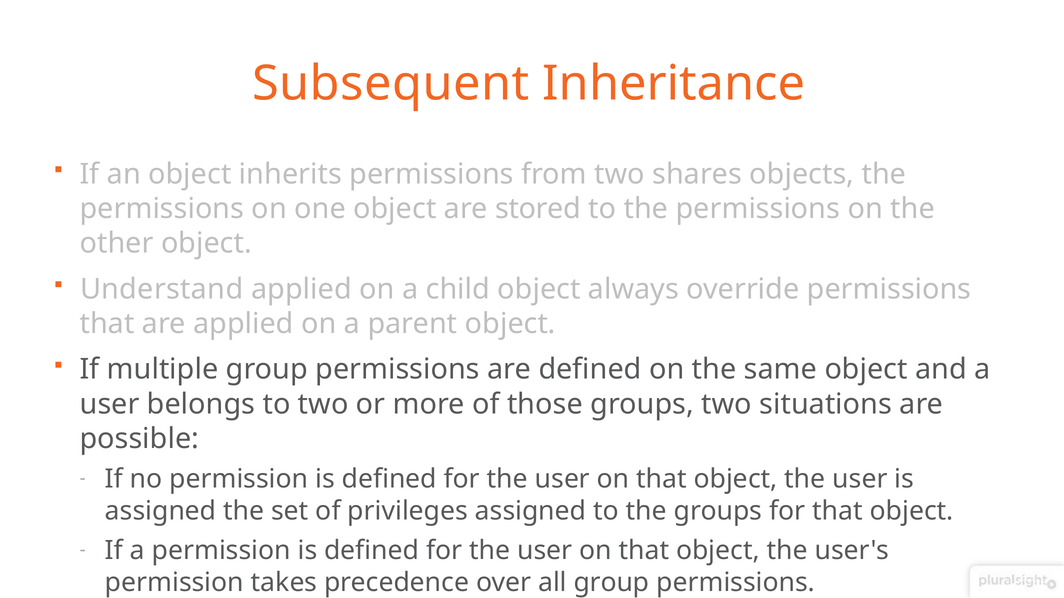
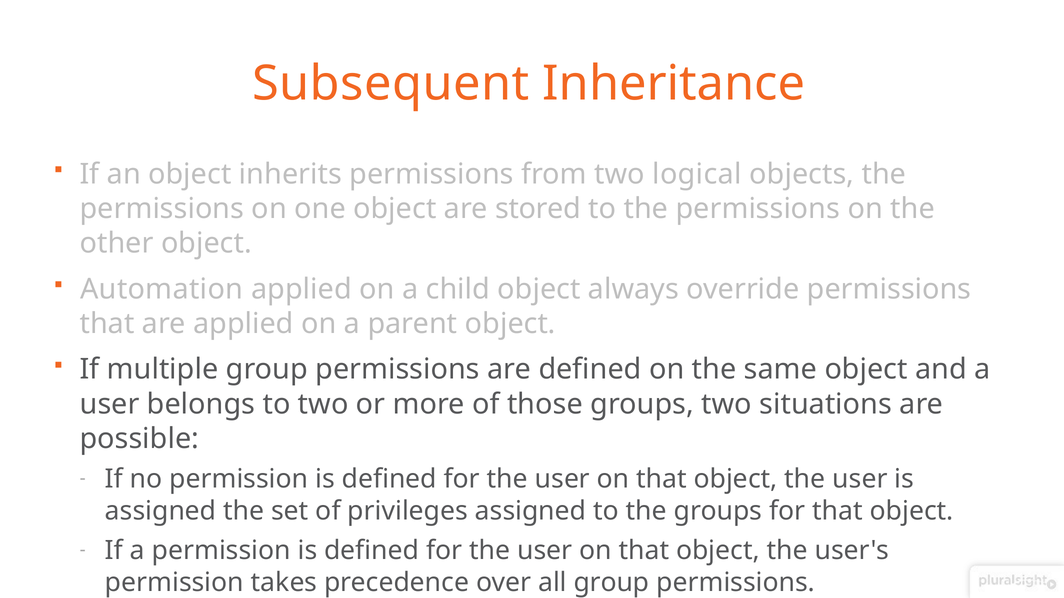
shares: shares -> logical
Understand: Understand -> Automation
